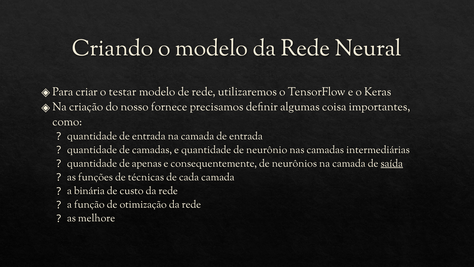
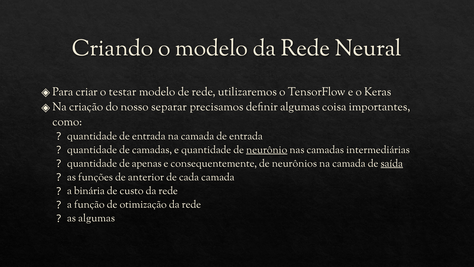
fornece: fornece -> separar
neurônio underline: none -> present
técnicas: técnicas -> anterior
as melhore: melhore -> algumas
